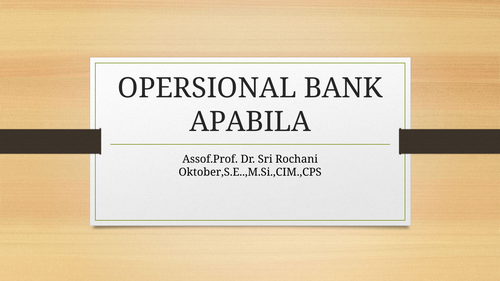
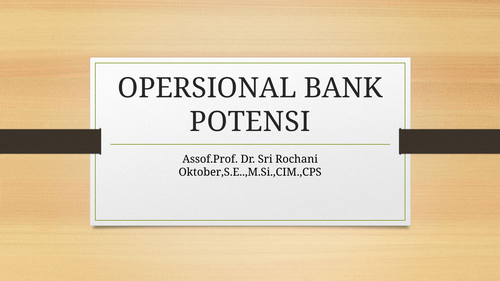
APABILA: APABILA -> POTENSI
